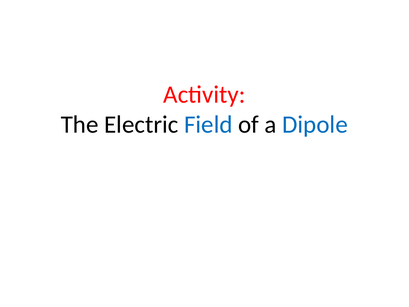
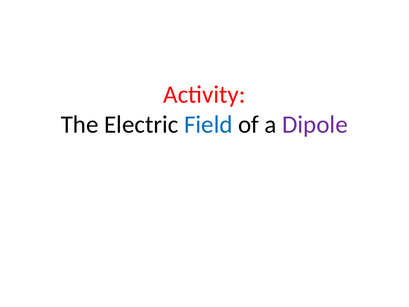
Dipole colour: blue -> purple
